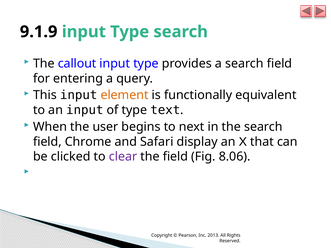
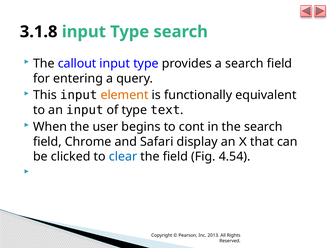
9.1.9: 9.1.9 -> 3.1.8
next: next -> cont
clear colour: purple -> blue
8.06: 8.06 -> 4.54
